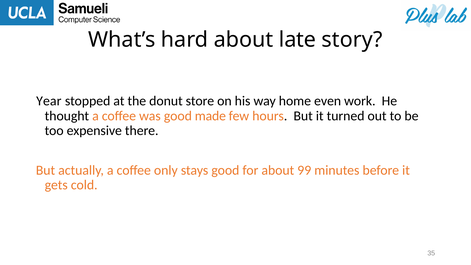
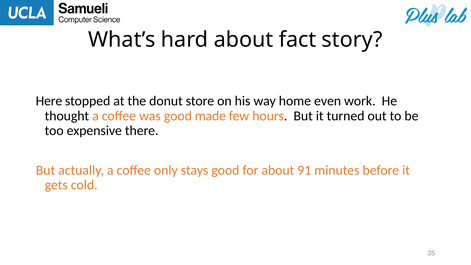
late: late -> fact
Year: Year -> Here
99: 99 -> 91
